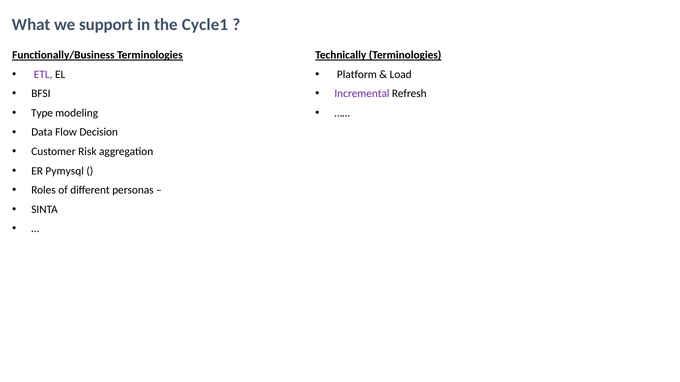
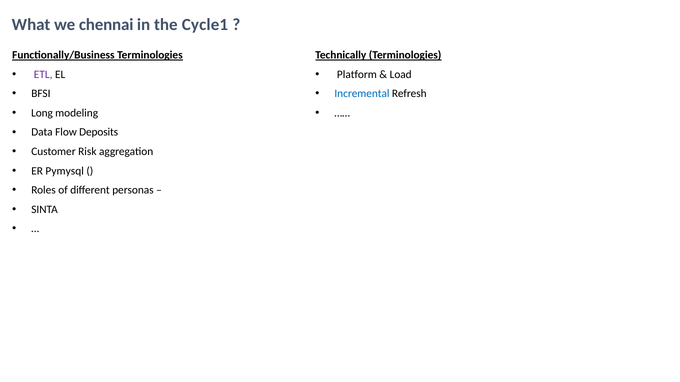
support: support -> chennai
Incremental colour: purple -> blue
Type: Type -> Long
Decision: Decision -> Deposits
